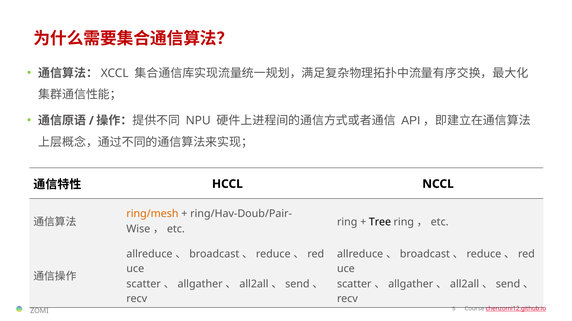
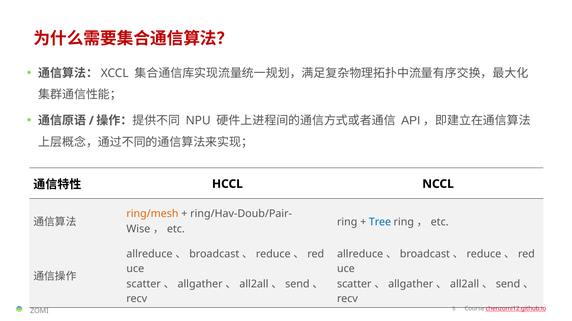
Tree colour: black -> blue
